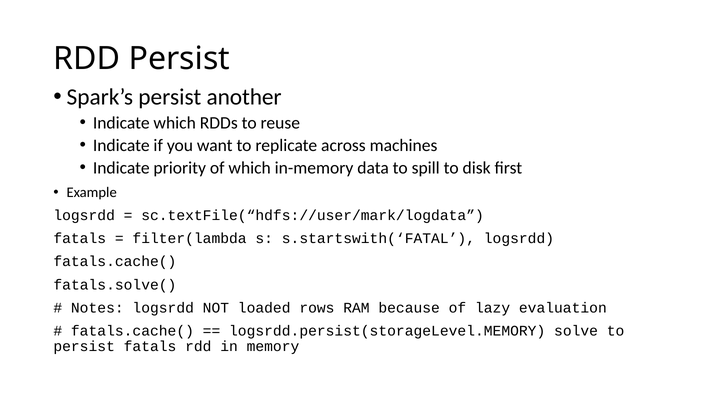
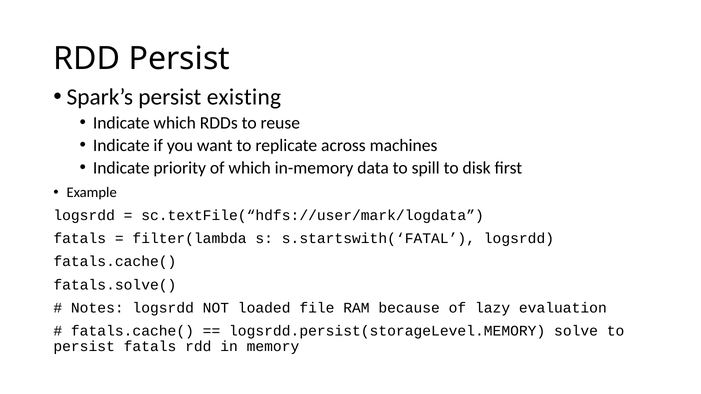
another: another -> existing
rows: rows -> file
